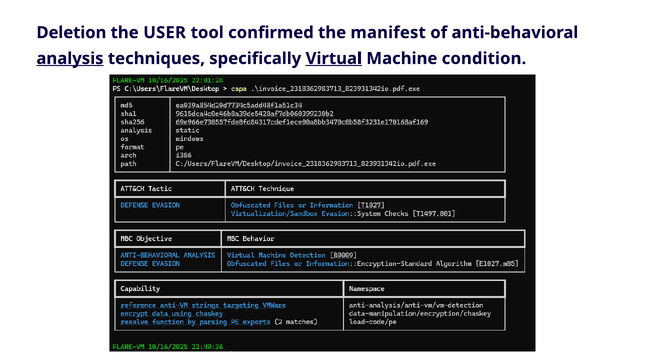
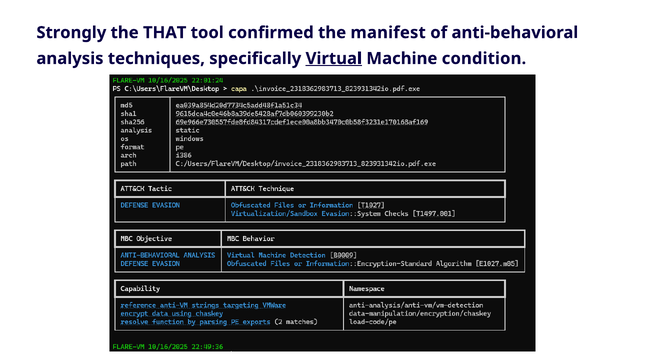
Deletion: Deletion -> Strongly
USER: USER -> THAT
analysis underline: present -> none
